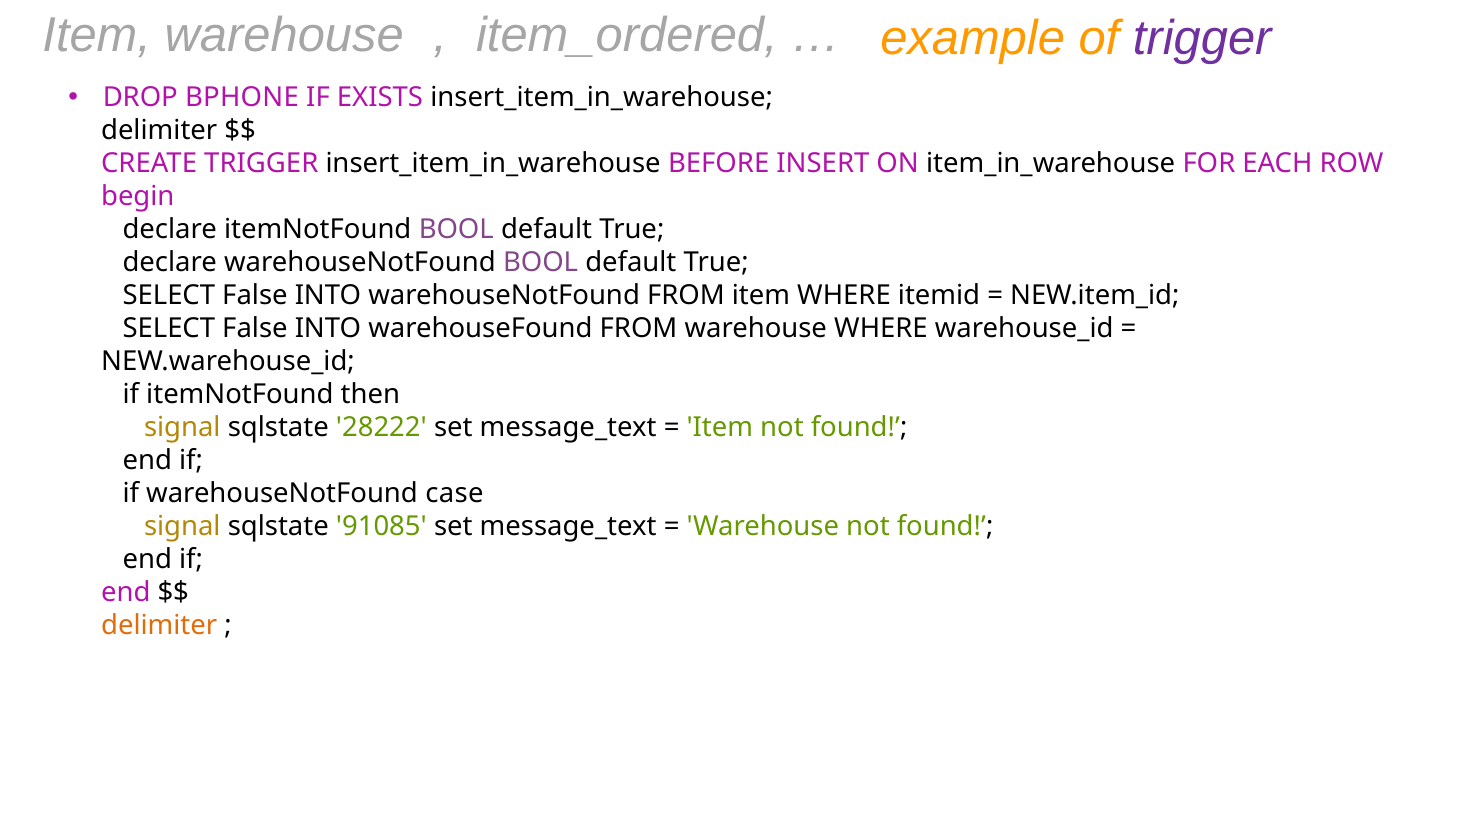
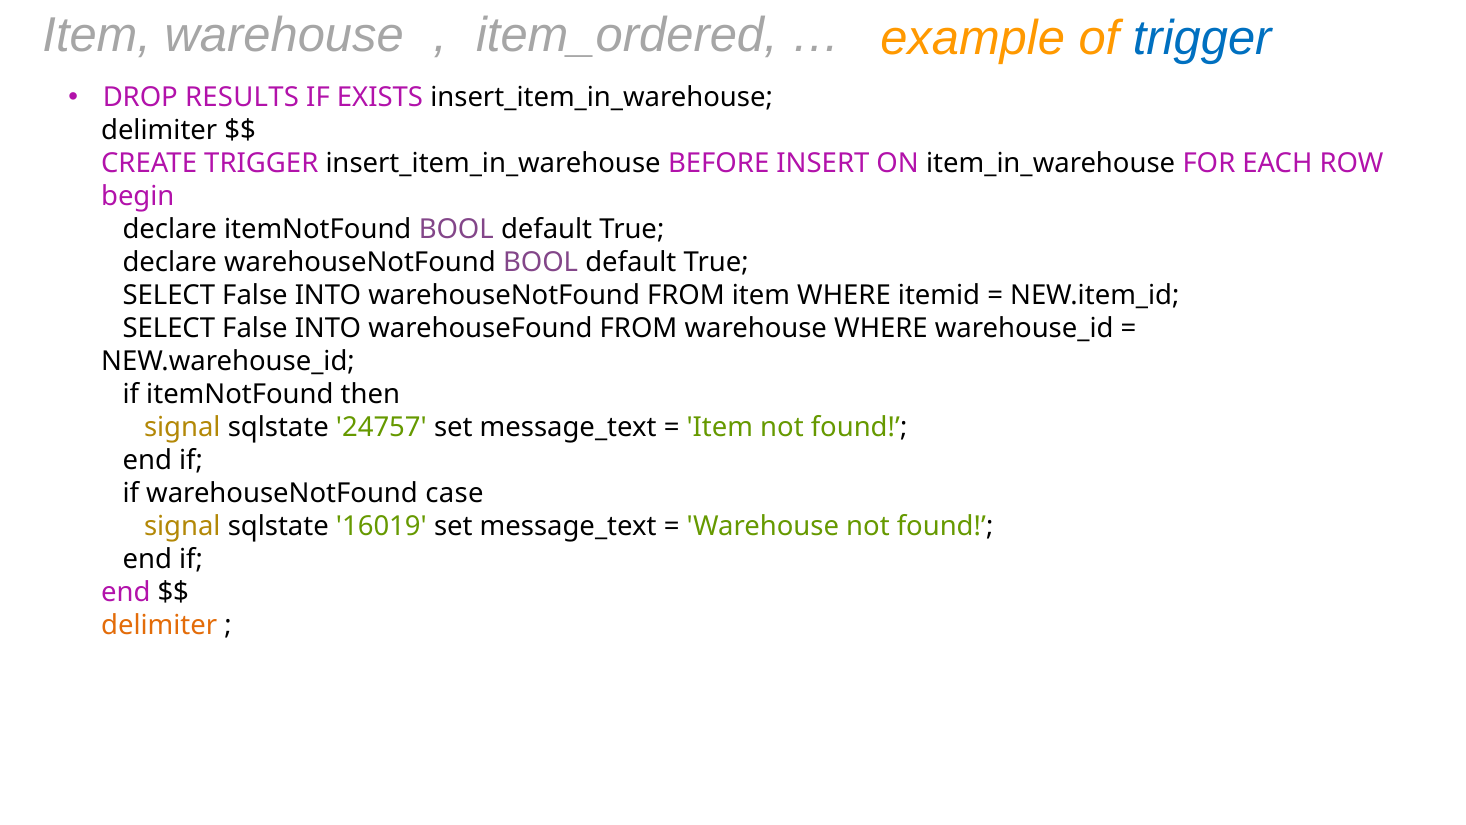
trigger at (1202, 38) colour: purple -> blue
BPHONE: BPHONE -> RESULTS
28222: 28222 -> 24757
91085: 91085 -> 16019
